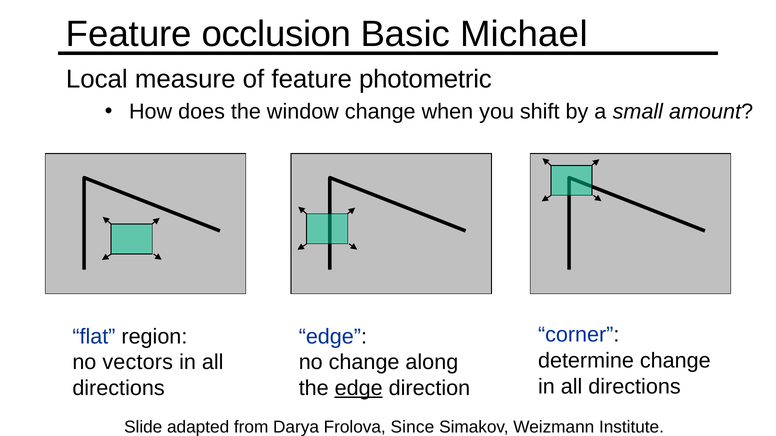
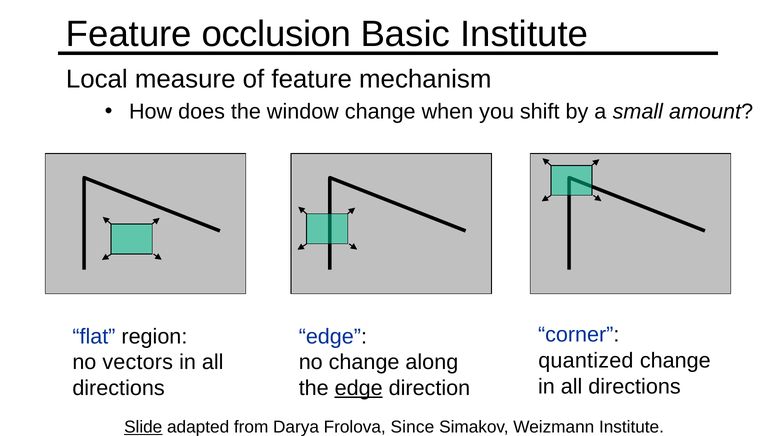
Basic Michael: Michael -> Institute
photometric: photometric -> mechanism
determine: determine -> quantized
Slide underline: none -> present
